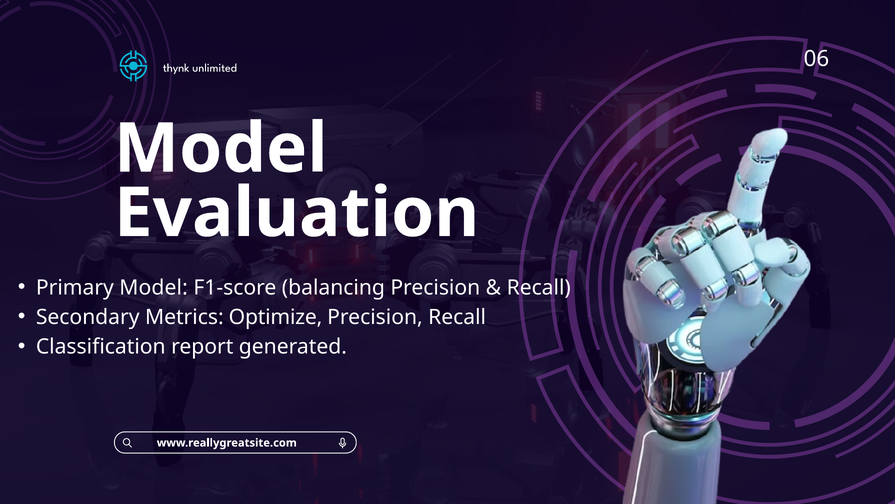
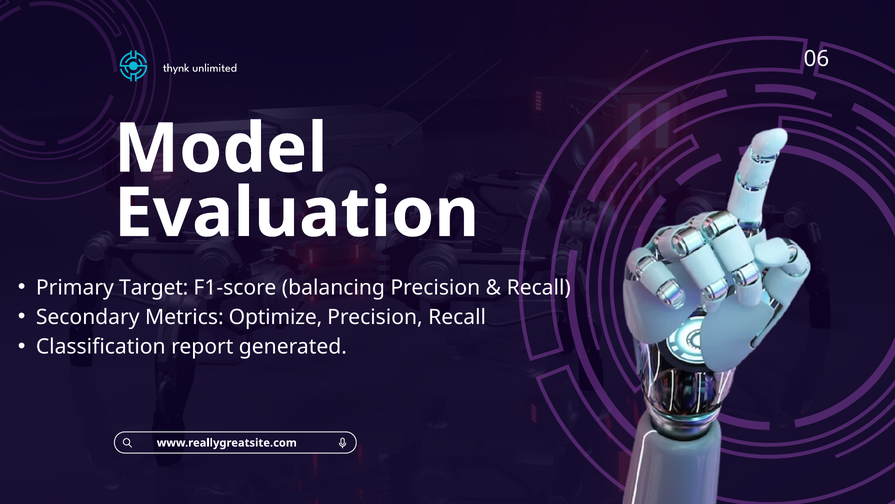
Primary Model: Model -> Target
